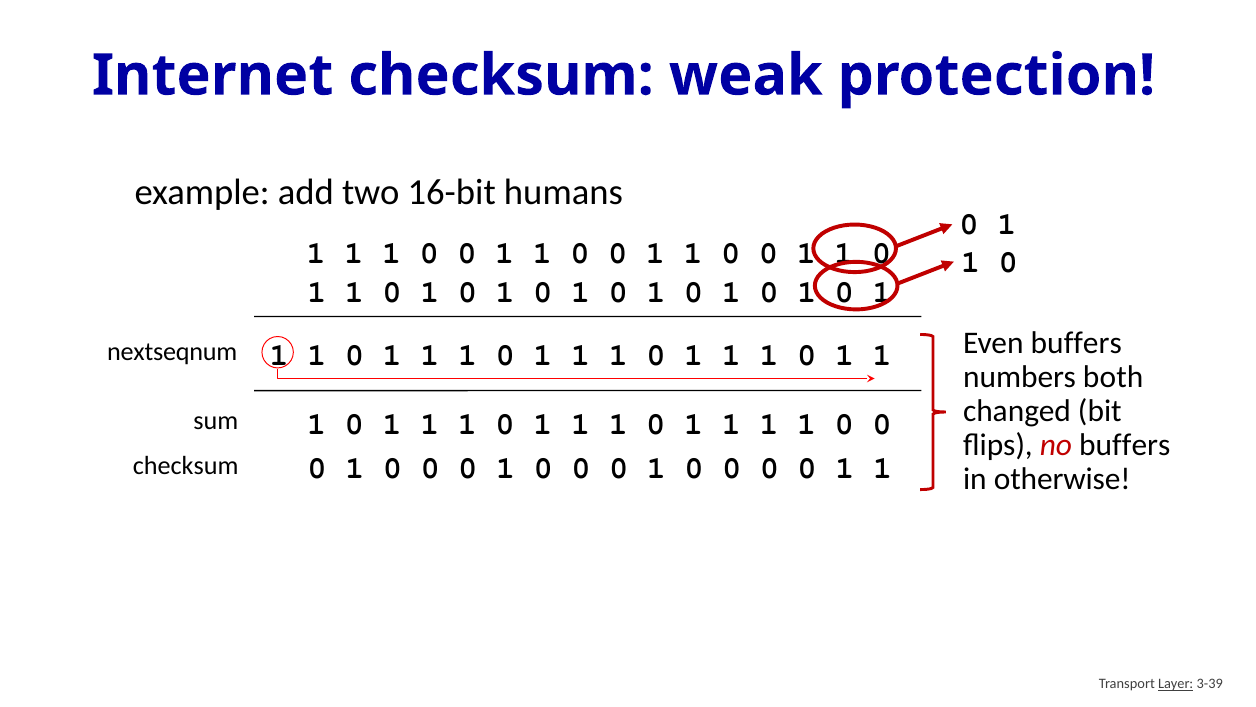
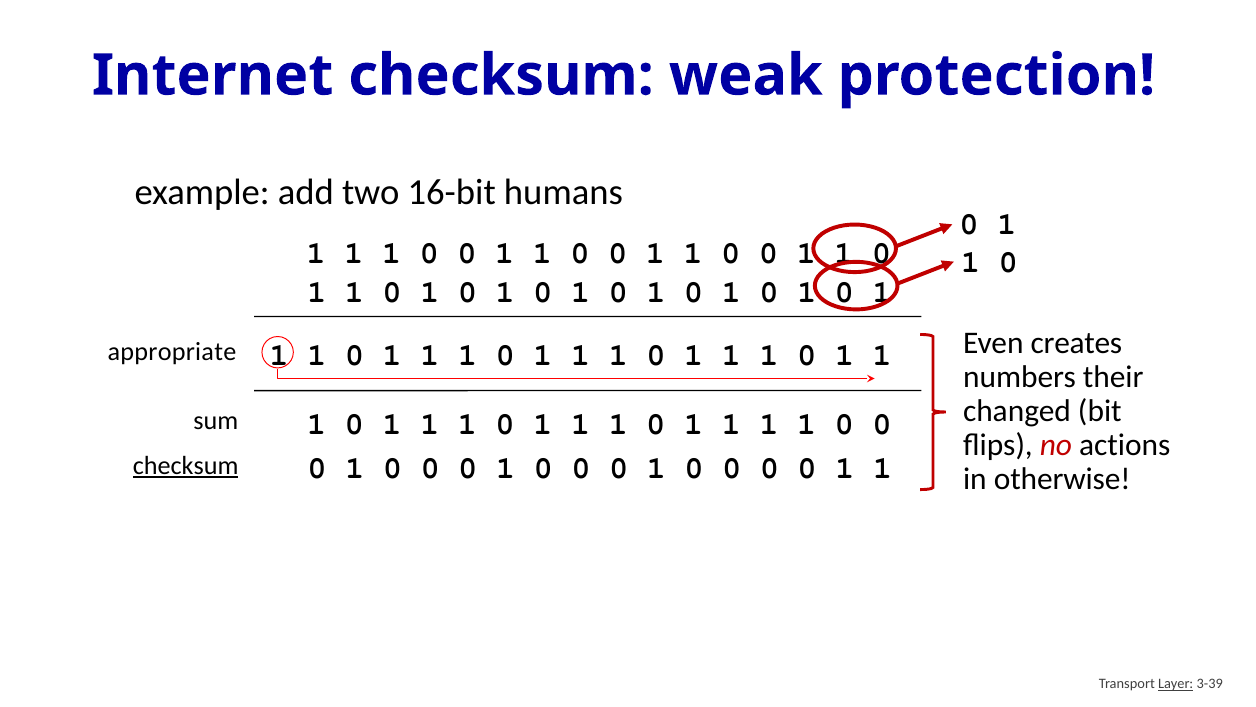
Even buffers: buffers -> creates
nextseqnum: nextseqnum -> appropriate
both: both -> their
no buffers: buffers -> actions
checksum at (186, 465) underline: none -> present
